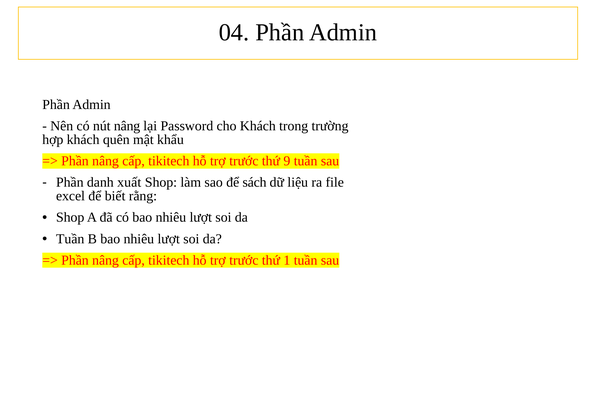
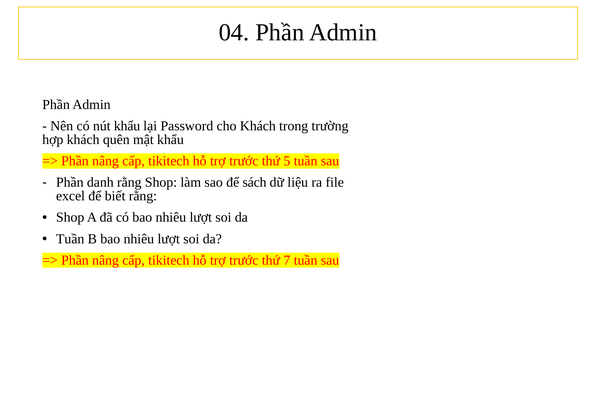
nút nâng: nâng -> khẩu
9: 9 -> 5
danh xuất: xuất -> rằng
1: 1 -> 7
